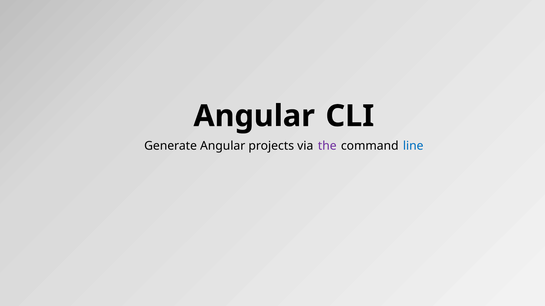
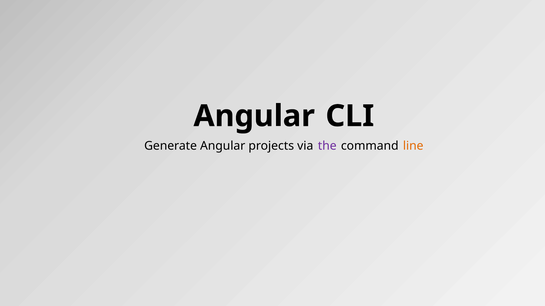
line colour: blue -> orange
